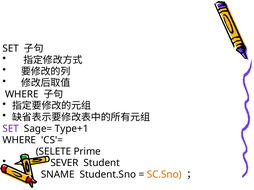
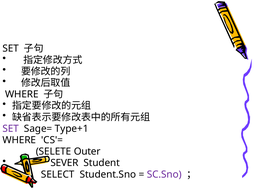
Prime: Prime -> Outer
SNAME: SNAME -> SELECT
SC.Sno colour: orange -> purple
